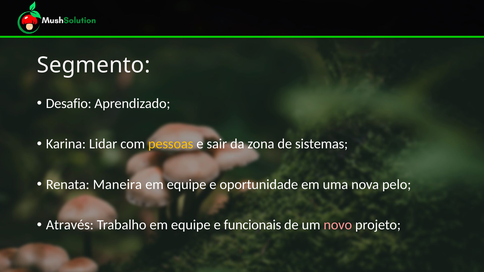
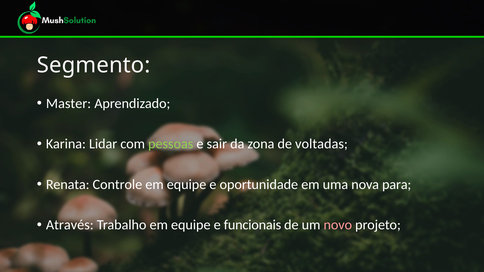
Desafio: Desafio -> Master
pessoas colour: yellow -> light green
sistemas: sistemas -> voltadas
Maneira: Maneira -> Controle
pelo: pelo -> para
